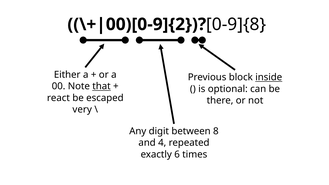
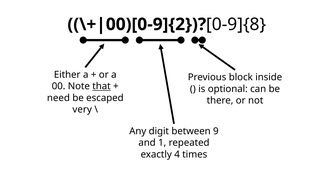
inside underline: present -> none
react: react -> need
8: 8 -> 9
4: 4 -> 1
6: 6 -> 4
